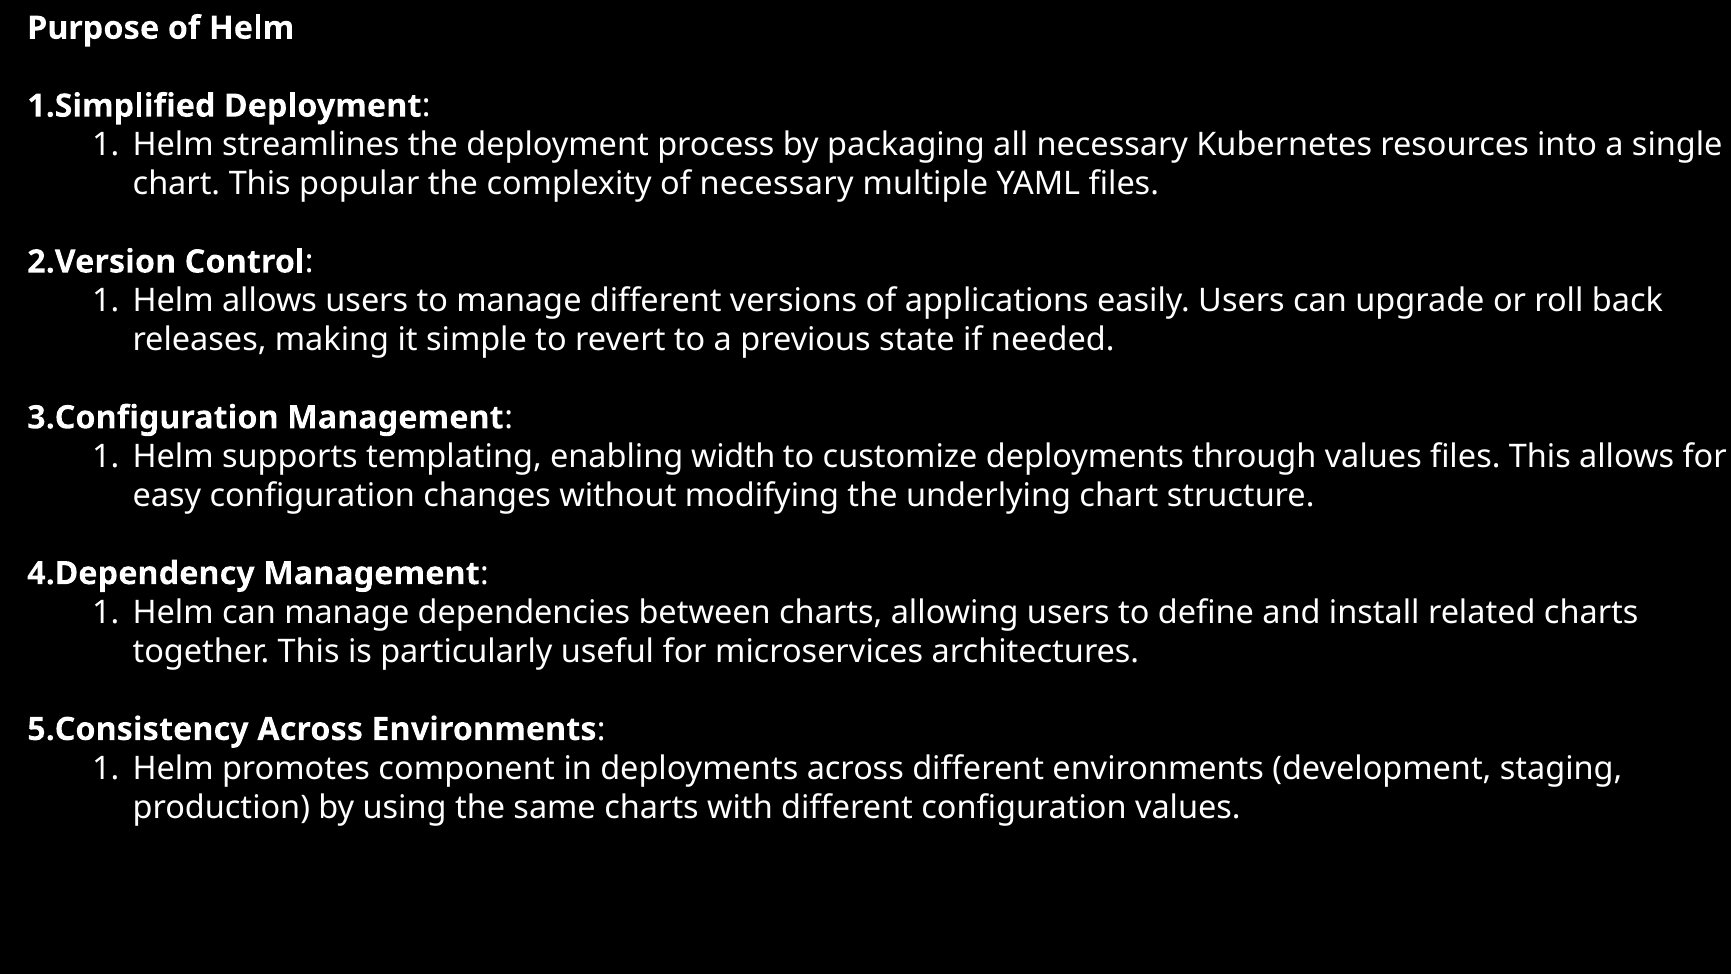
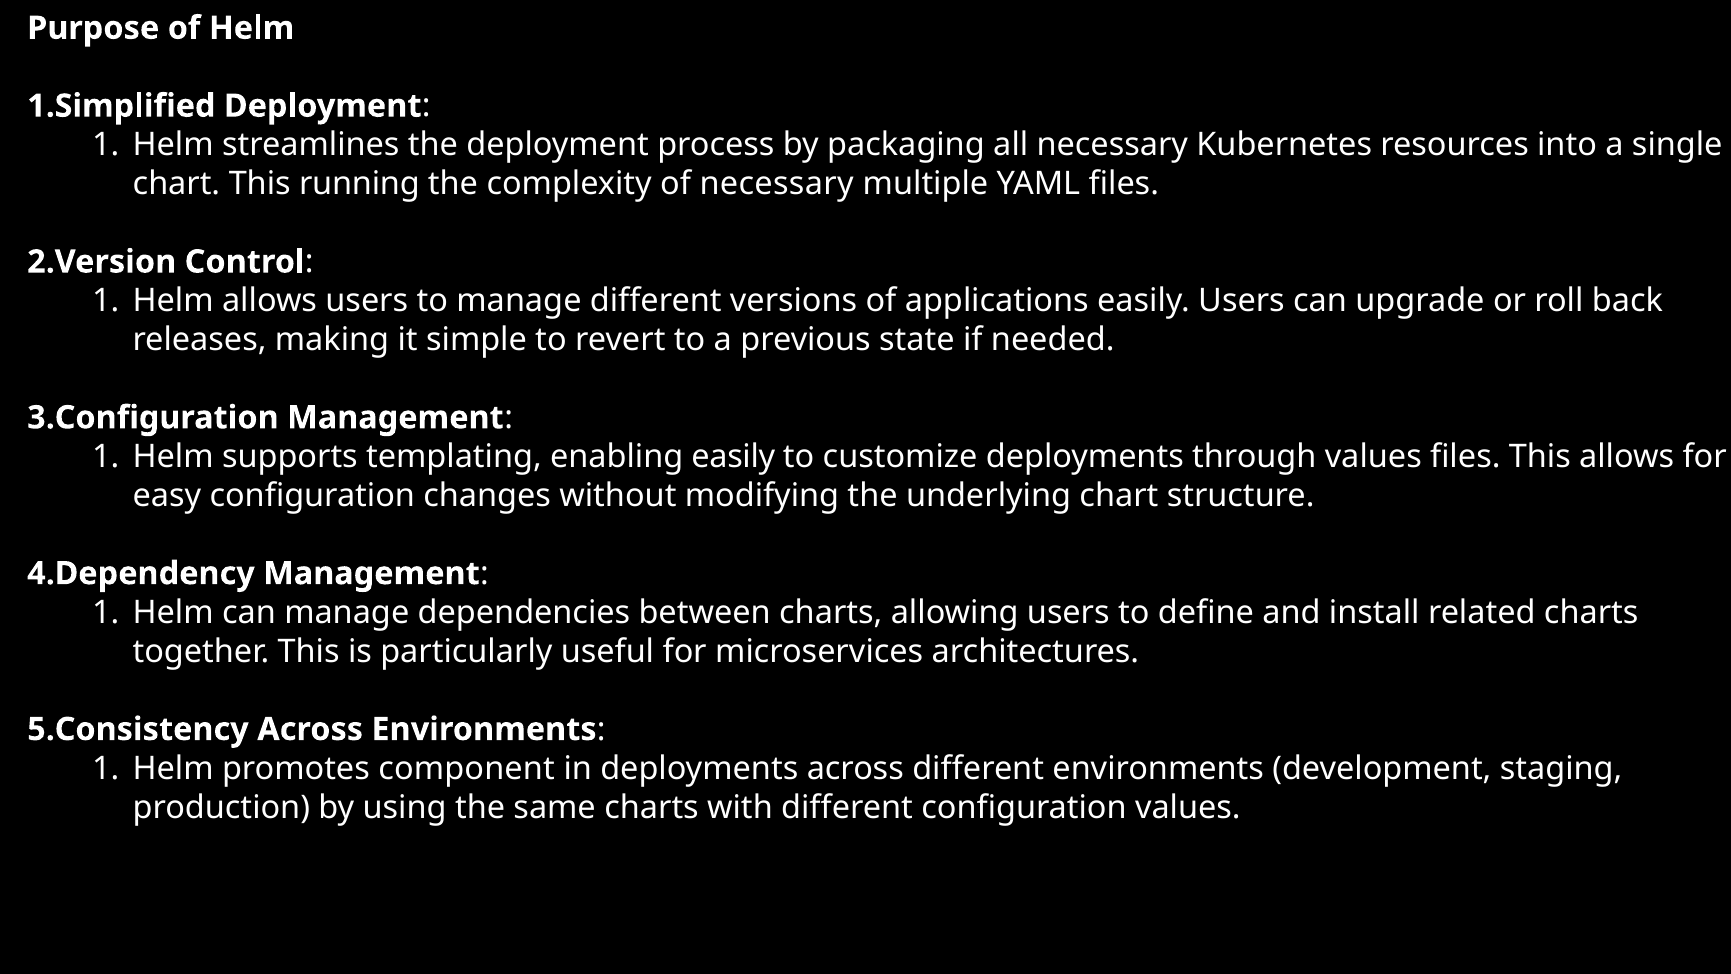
popular: popular -> running
enabling width: width -> easily
